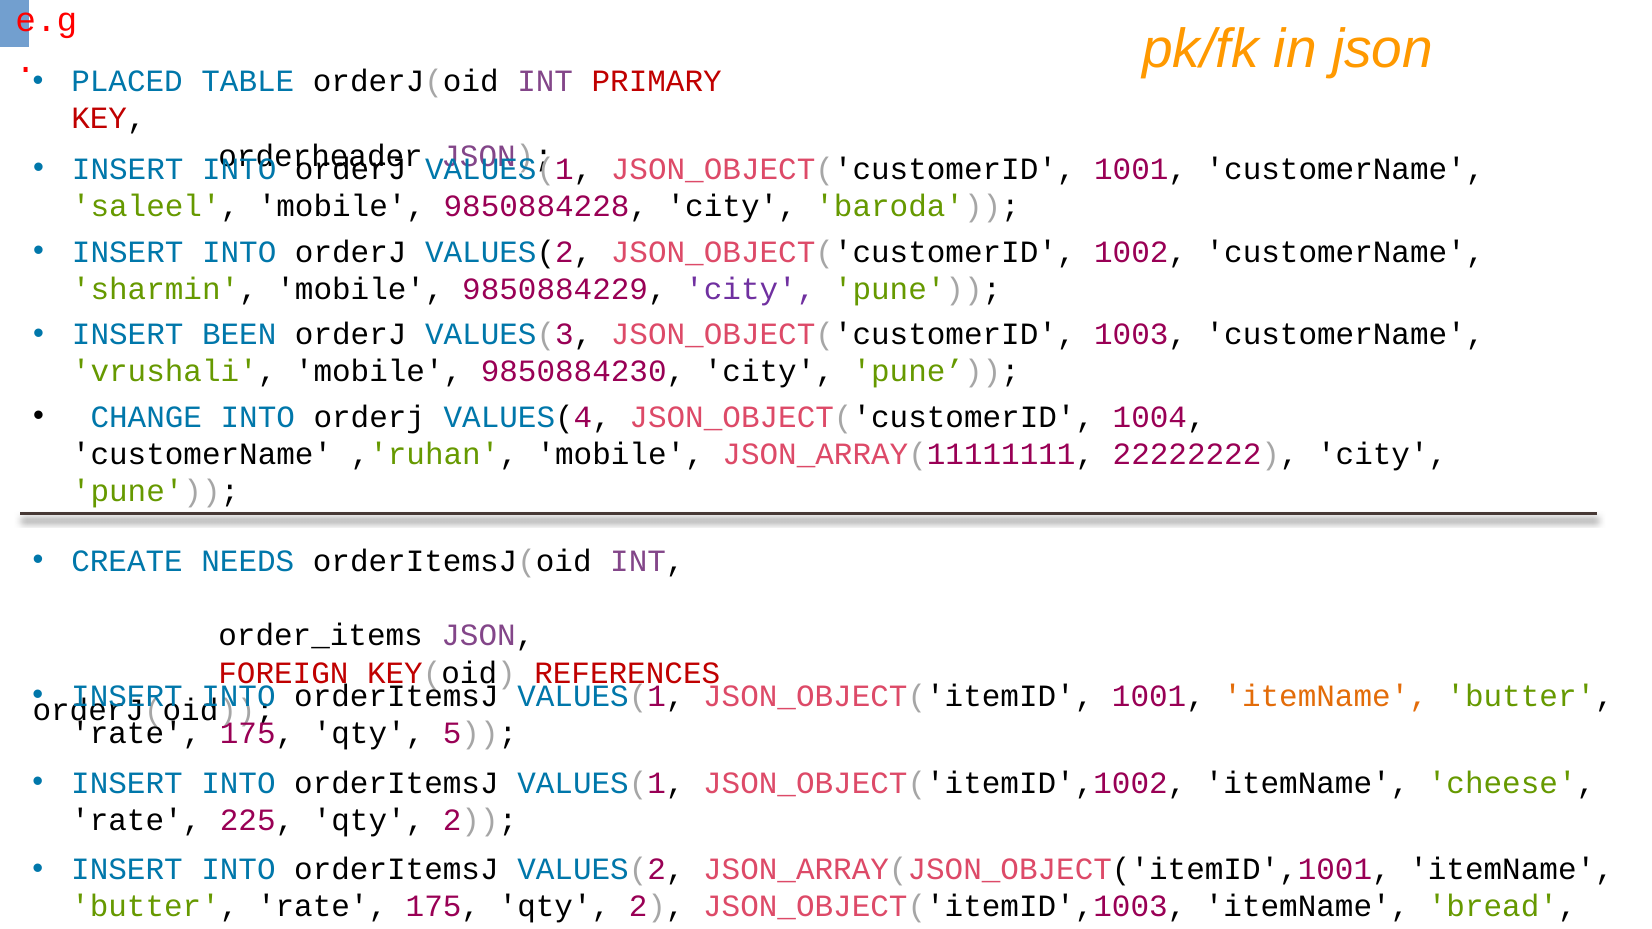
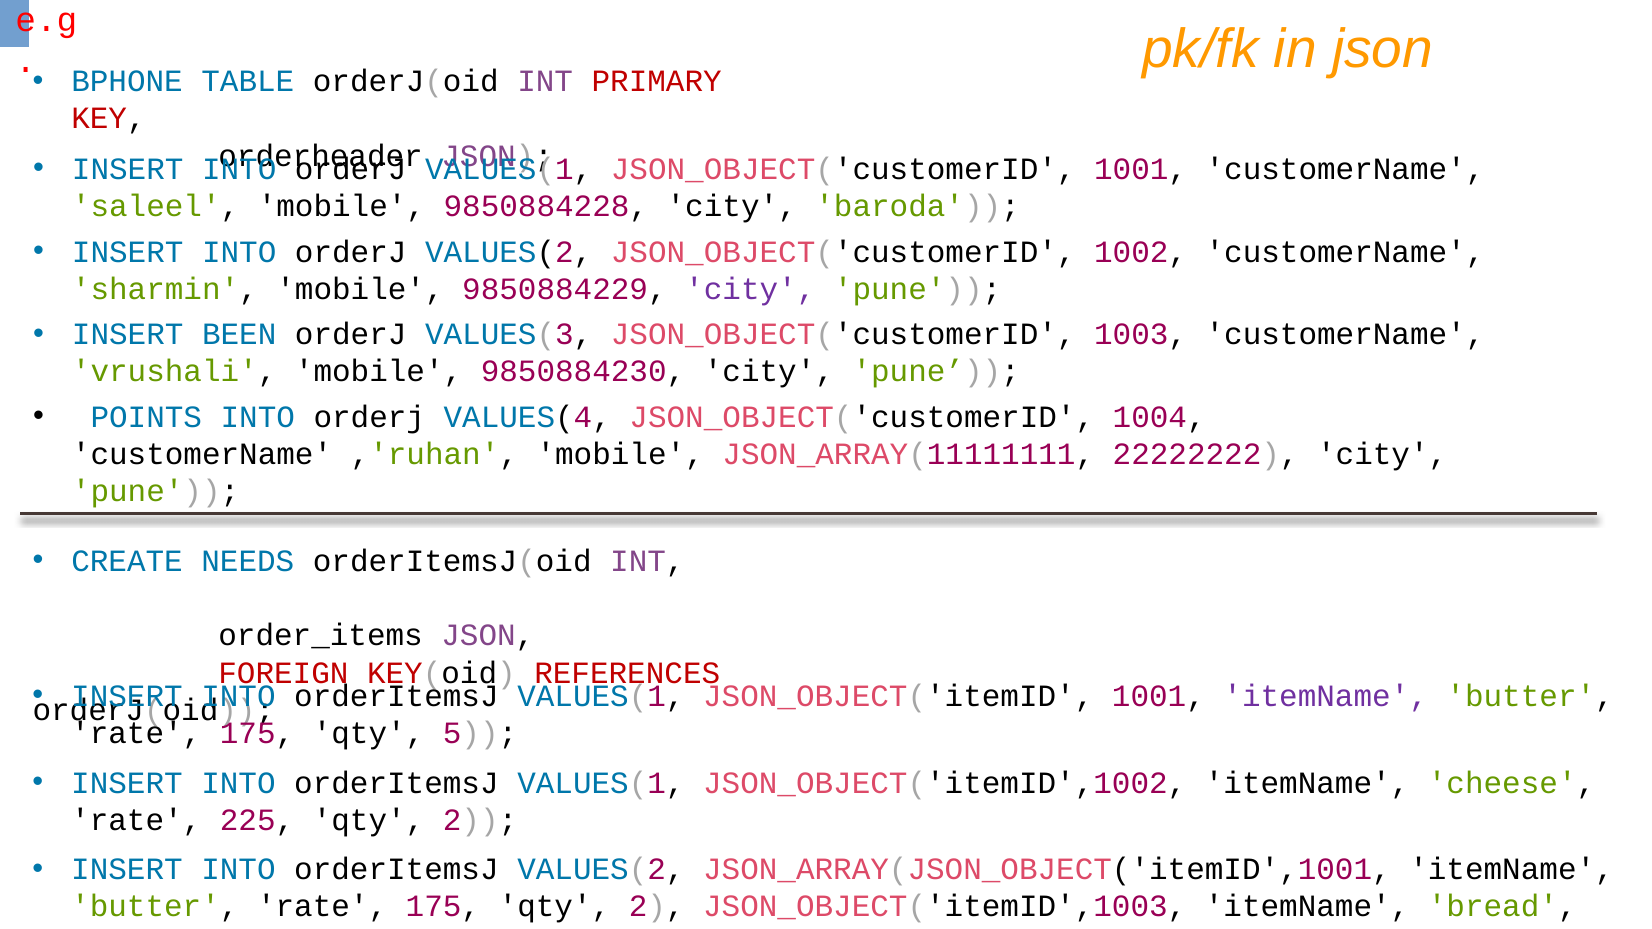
PLACED: PLACED -> BPHONE
CHANGE: CHANGE -> POINTS
itemName at (1326, 696) colour: orange -> purple
